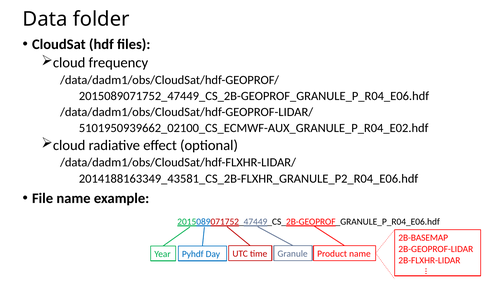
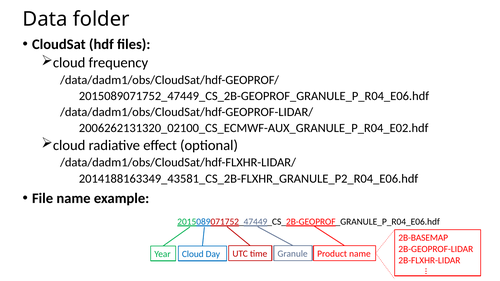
5101950939662_02100_CS_ECMWF-AUX_GRANULE_P_R04_E02.hdf: 5101950939662_02100_CS_ECMWF-AUX_GRANULE_P_R04_E02.hdf -> 2006262131320_02100_CS_ECMWF-AUX_GRANULE_P_R04_E02.hdf
Year Pyhdf: Pyhdf -> Cloud
